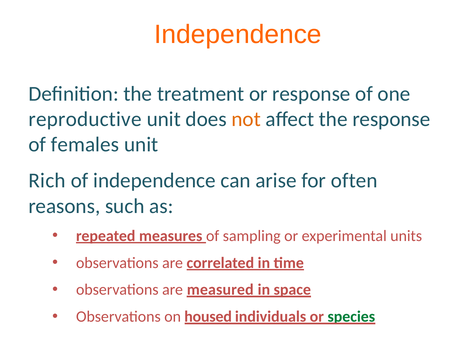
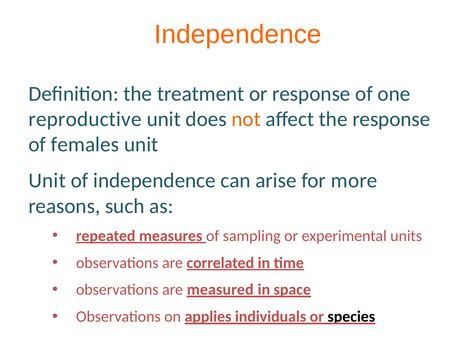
Rich at (47, 181): Rich -> Unit
often: often -> more
housed: housed -> applies
species colour: green -> black
